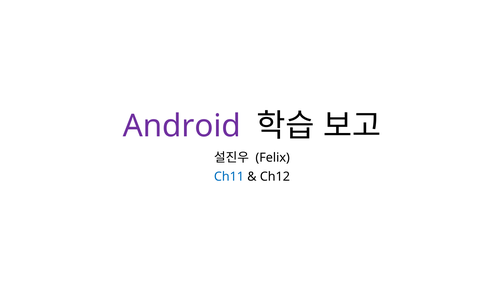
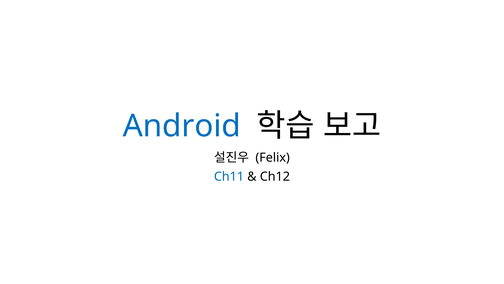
Android colour: purple -> blue
